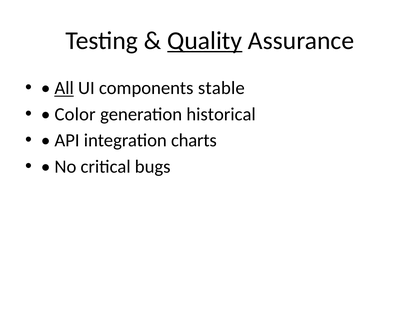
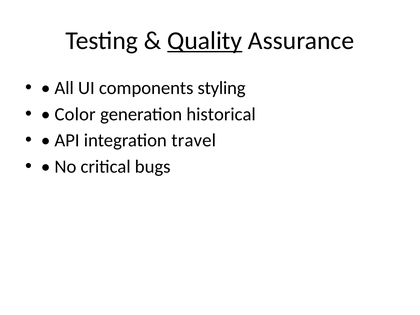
All underline: present -> none
stable: stable -> styling
charts: charts -> travel
